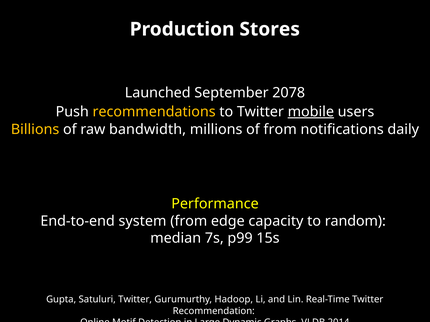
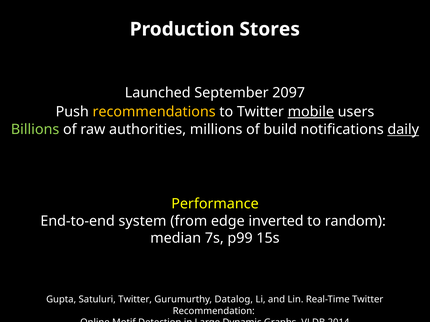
2078: 2078 -> 2097
Billions colour: yellow -> light green
bandwidth: bandwidth -> authorities
of from: from -> build
daily underline: none -> present
capacity: capacity -> inverted
Hadoop: Hadoop -> Datalog
